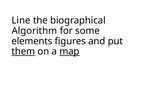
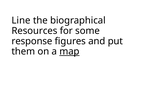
Algorithm: Algorithm -> Resources
elements: elements -> response
them underline: present -> none
